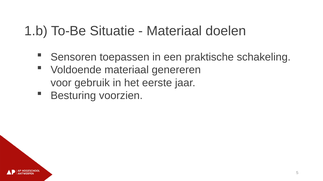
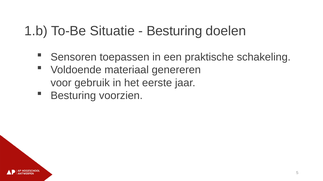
Materiaal at (174, 31): Materiaal -> Besturing
